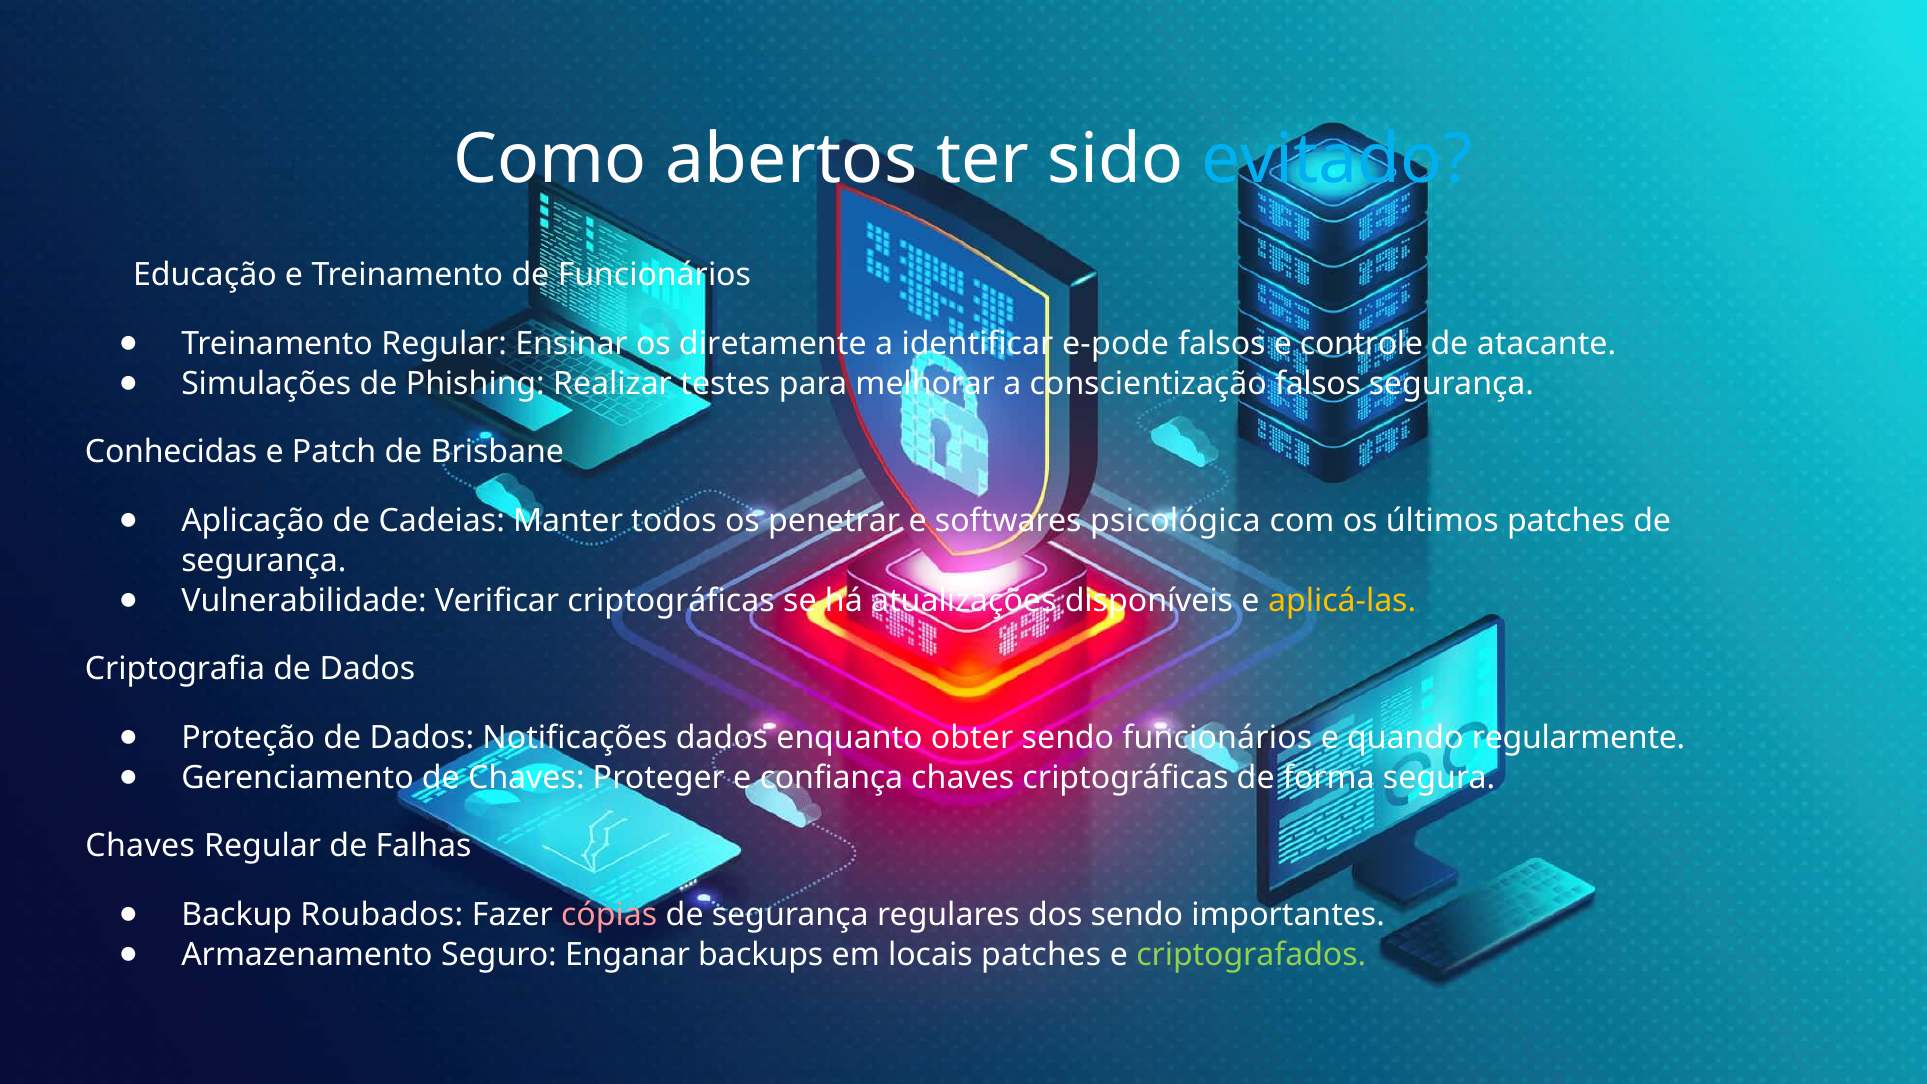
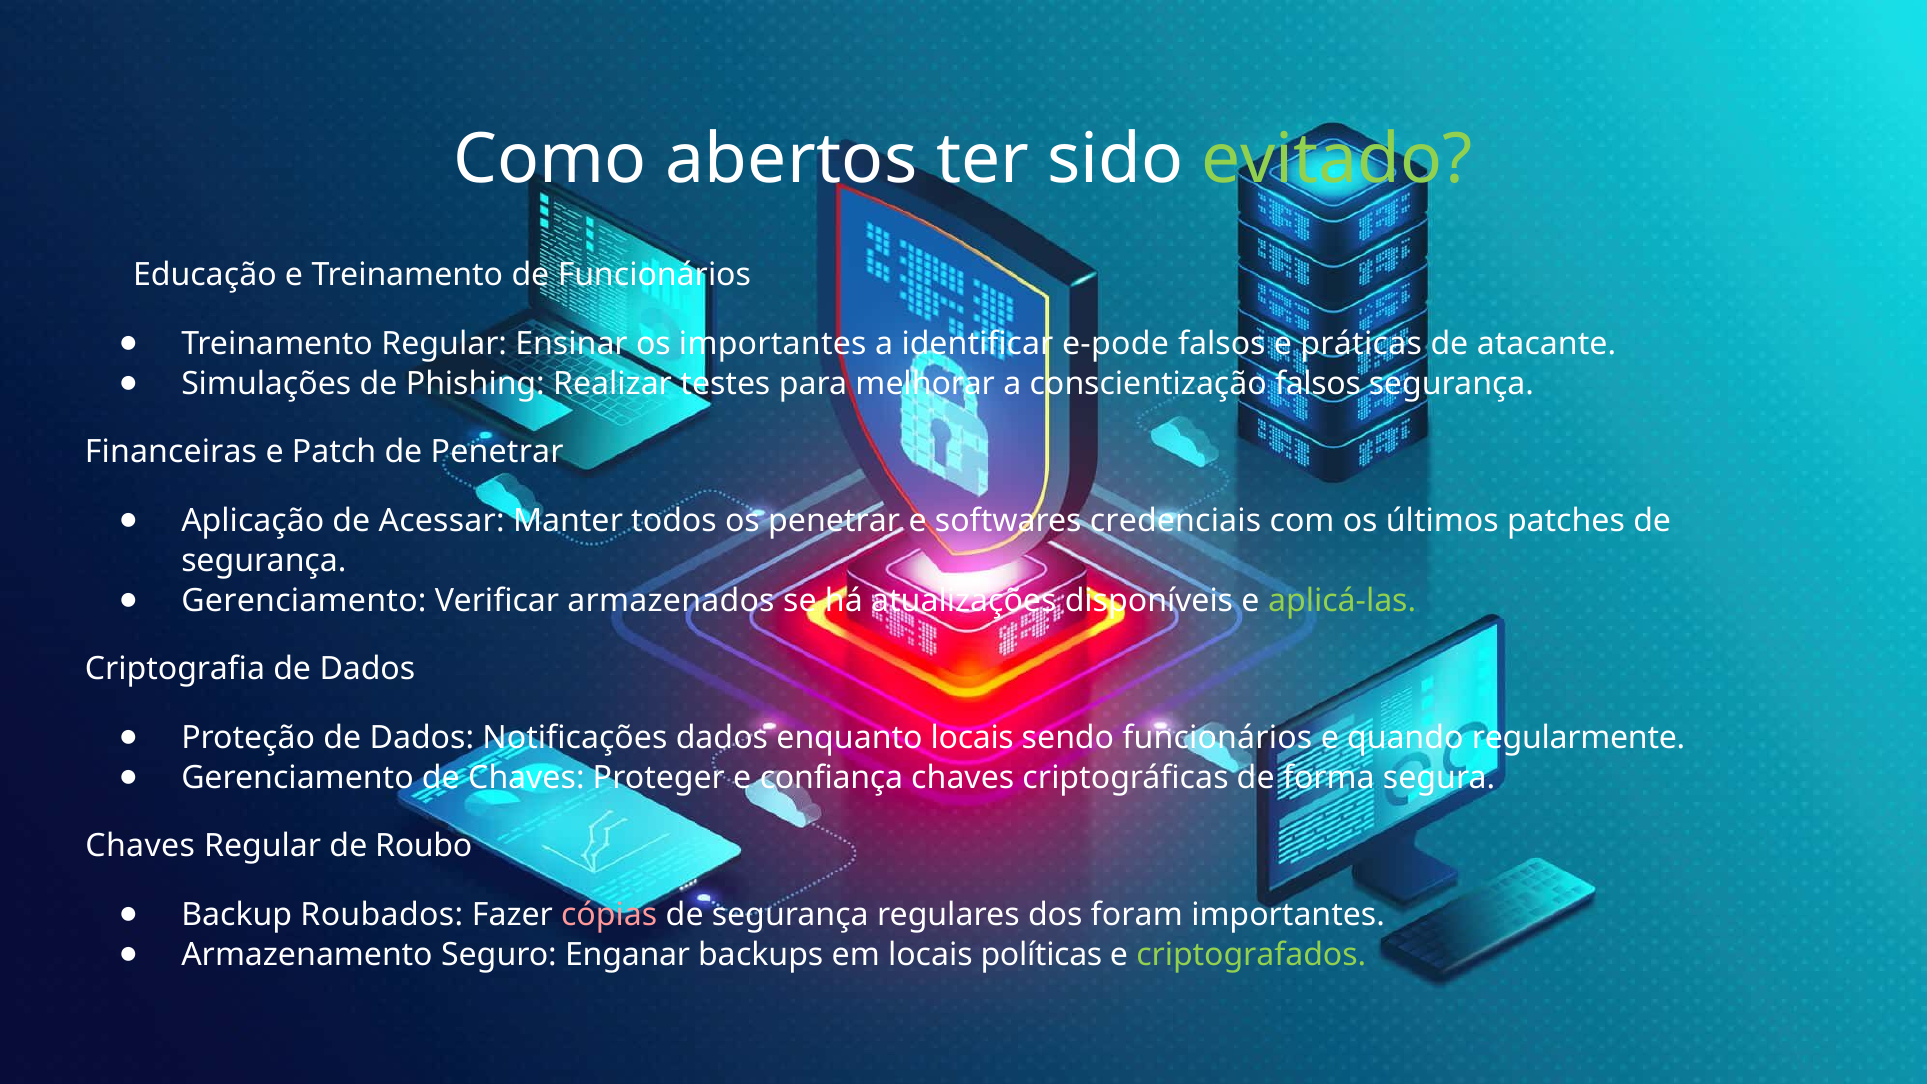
evitado colour: light blue -> light green
os diretamente: diretamente -> importantes
controle: controle -> práticas
Conhecidas: Conhecidas -> Financeiras
de Brisbane: Brisbane -> Penetrar
Cadeias: Cadeias -> Acessar
psicológica: psicológica -> credenciais
Vulnerabilidade at (304, 600): Vulnerabilidade -> Gerenciamento
Verificar criptográficas: criptográficas -> armazenados
aplicá-las colour: yellow -> light green
enquanto obter: obter -> locais
Falhas: Falhas -> Roubo
dos sendo: sendo -> foram
locais patches: patches -> políticas
